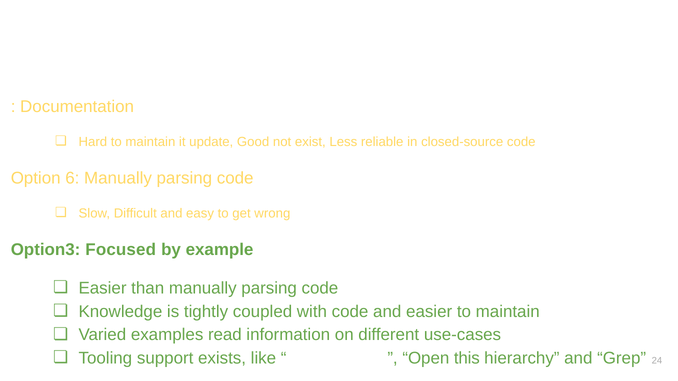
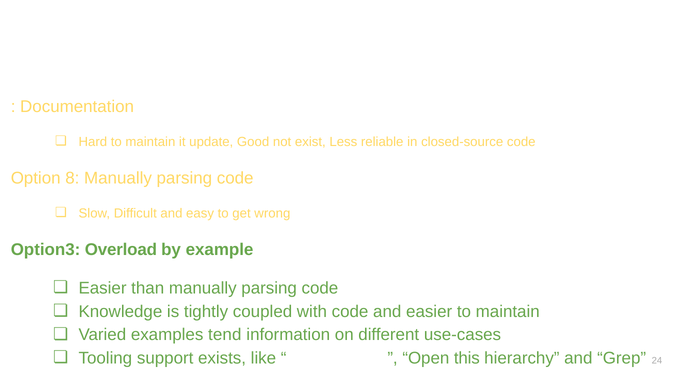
6: 6 -> 8
Focused: Focused -> Overload
read: read -> tend
